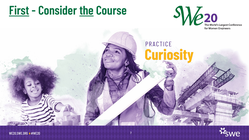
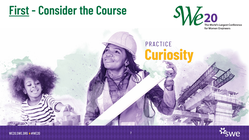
the underline: present -> none
